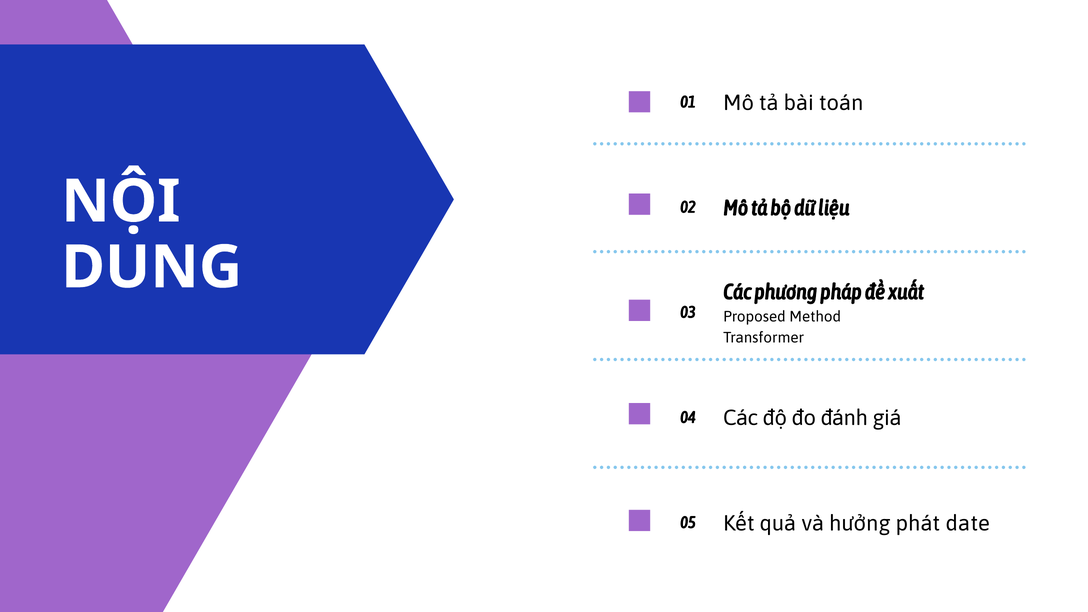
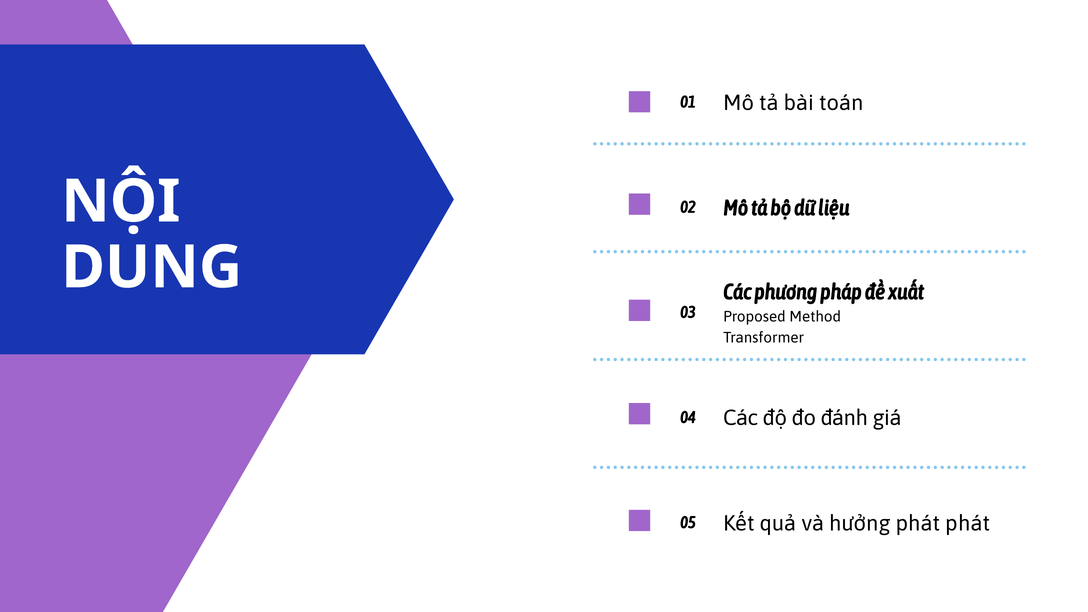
phát date: date -> phát
